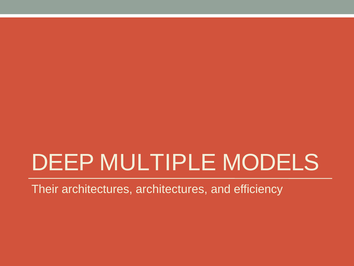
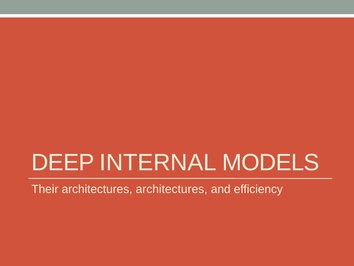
MULTIPLE: MULTIPLE -> INTERNAL
